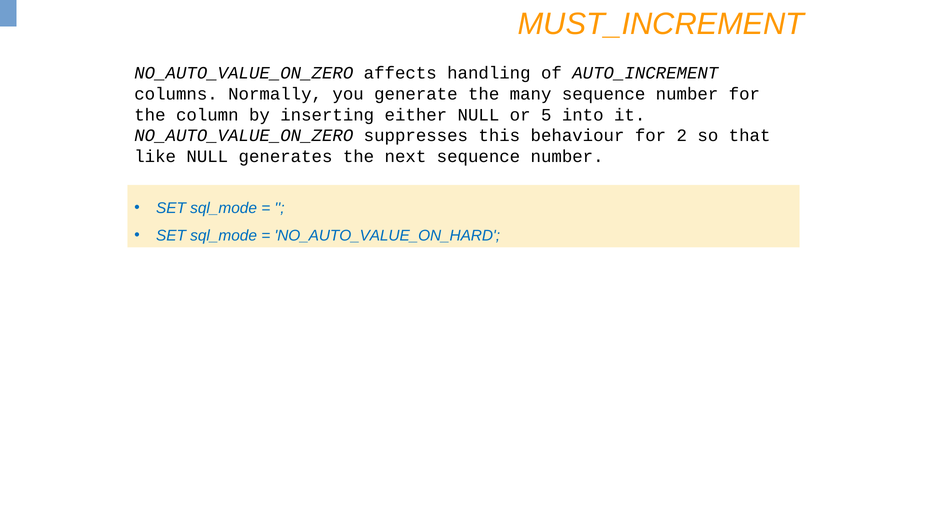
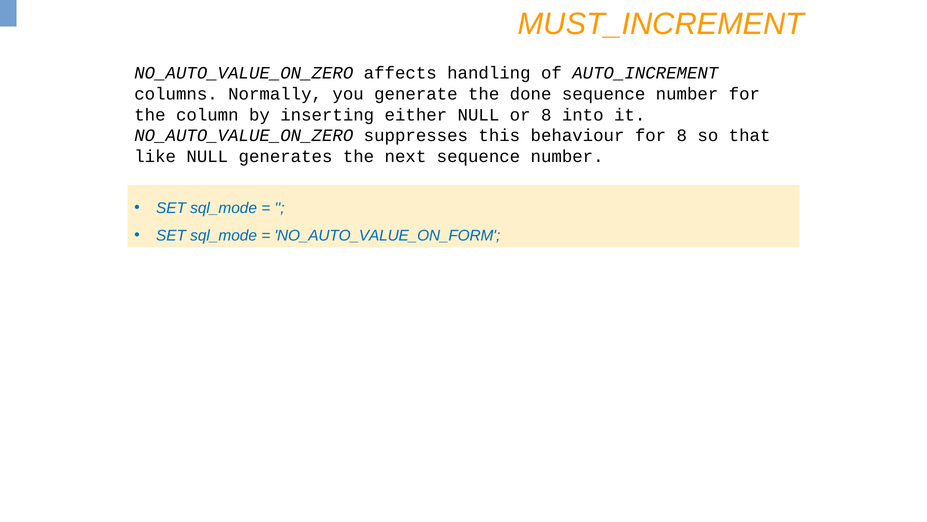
many: many -> done
or 5: 5 -> 8
for 2: 2 -> 8
NO_AUTO_VALUE_ON_HARD: NO_AUTO_VALUE_ON_HARD -> NO_AUTO_VALUE_ON_FORM
